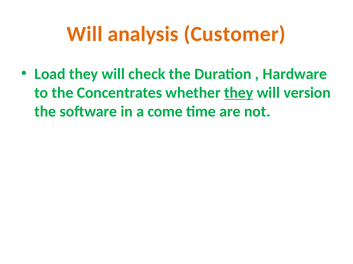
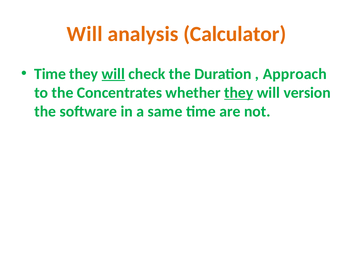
Customer: Customer -> Calculator
Load at (50, 74): Load -> Time
will at (113, 74) underline: none -> present
Hardware: Hardware -> Approach
come: come -> same
